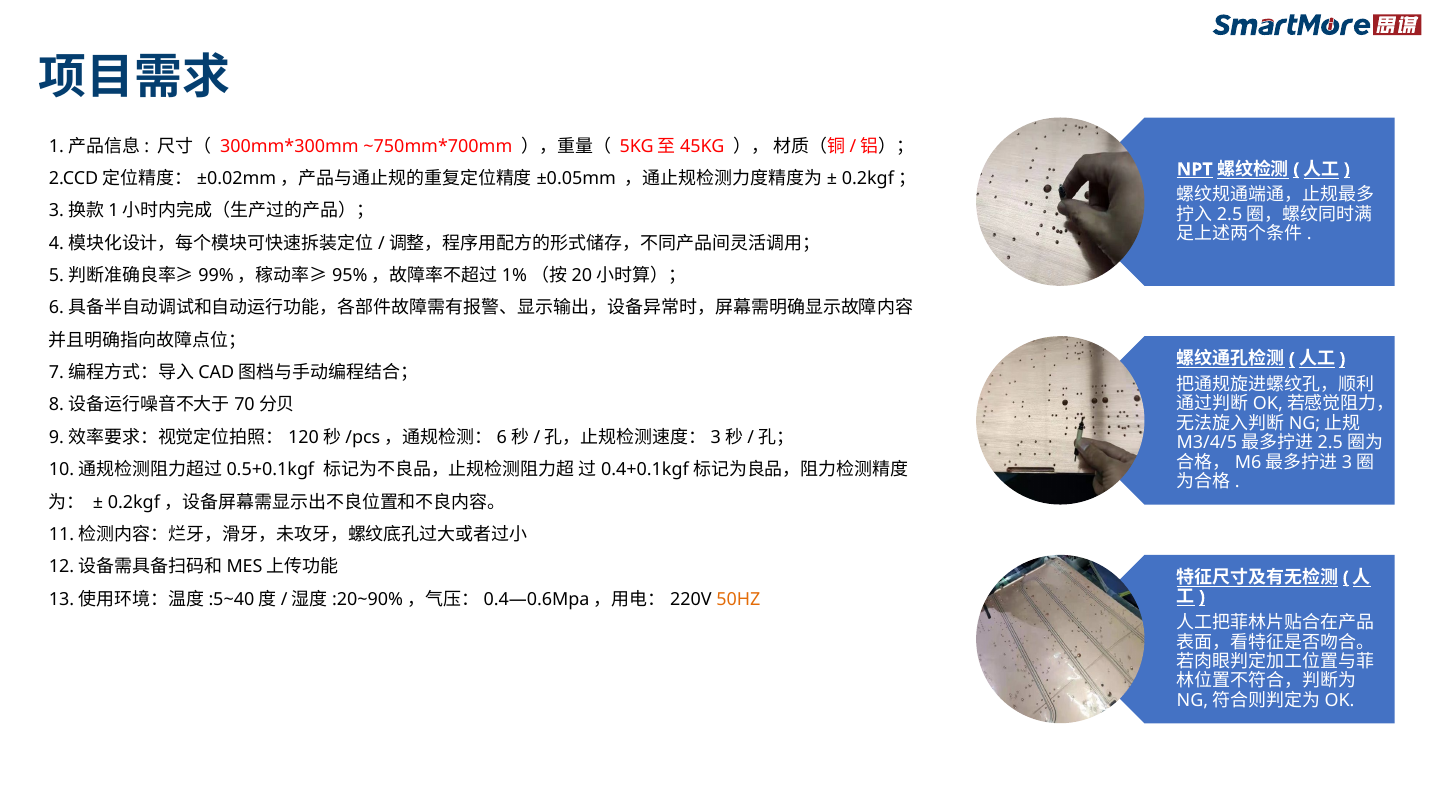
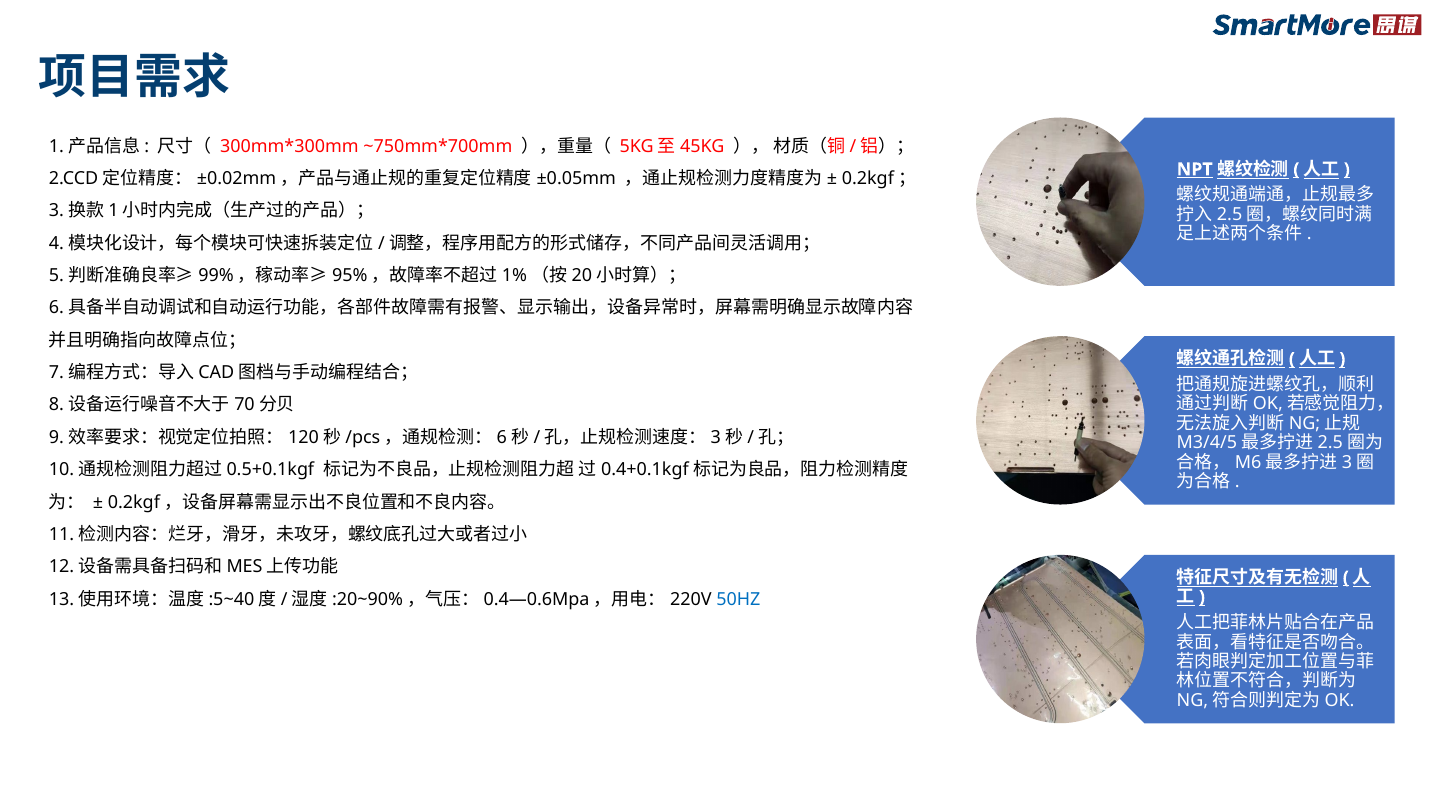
50HZ colour: orange -> blue
